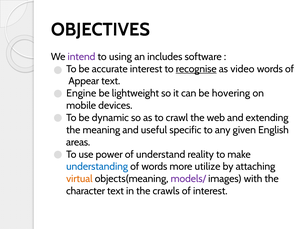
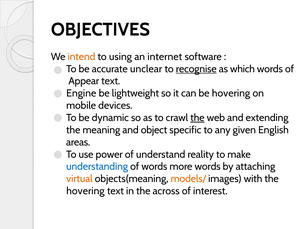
intend colour: purple -> orange
includes: includes -> internet
accurate interest: interest -> unclear
video: video -> which
the at (197, 118) underline: none -> present
useful: useful -> object
more utilize: utilize -> words
models/ colour: purple -> orange
character at (86, 191): character -> hovering
crawls: crawls -> across
